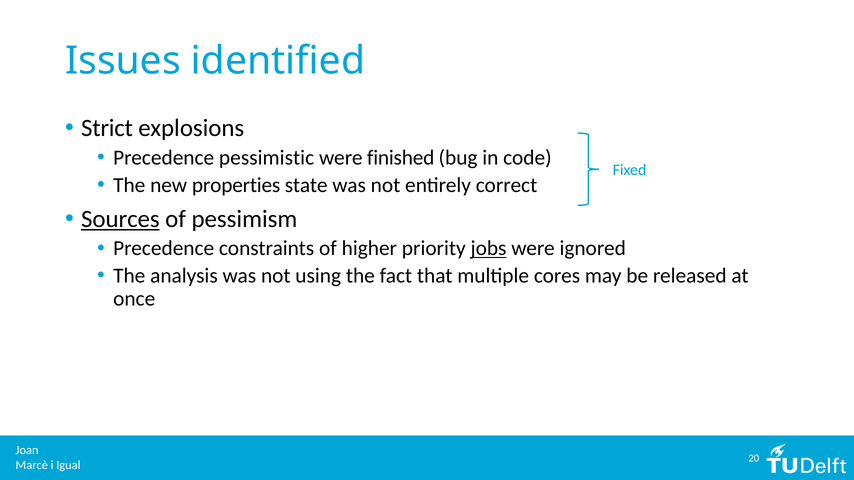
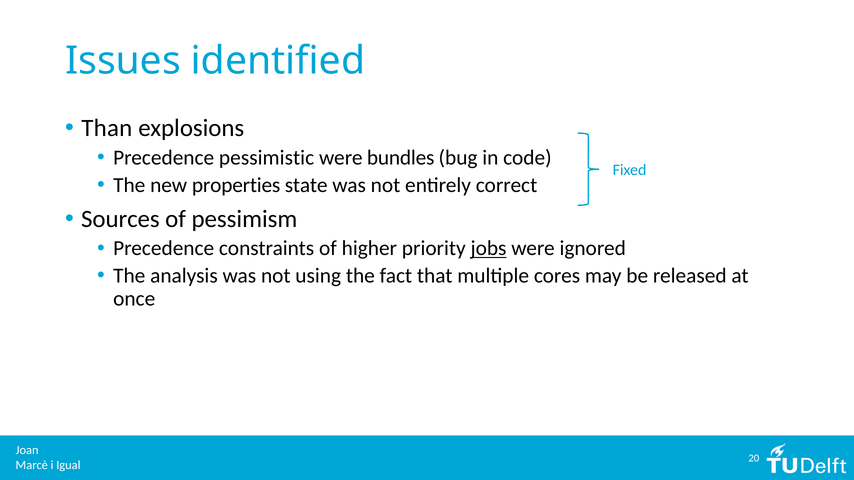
Strict: Strict -> Than
finished: finished -> bundles
Sources underline: present -> none
